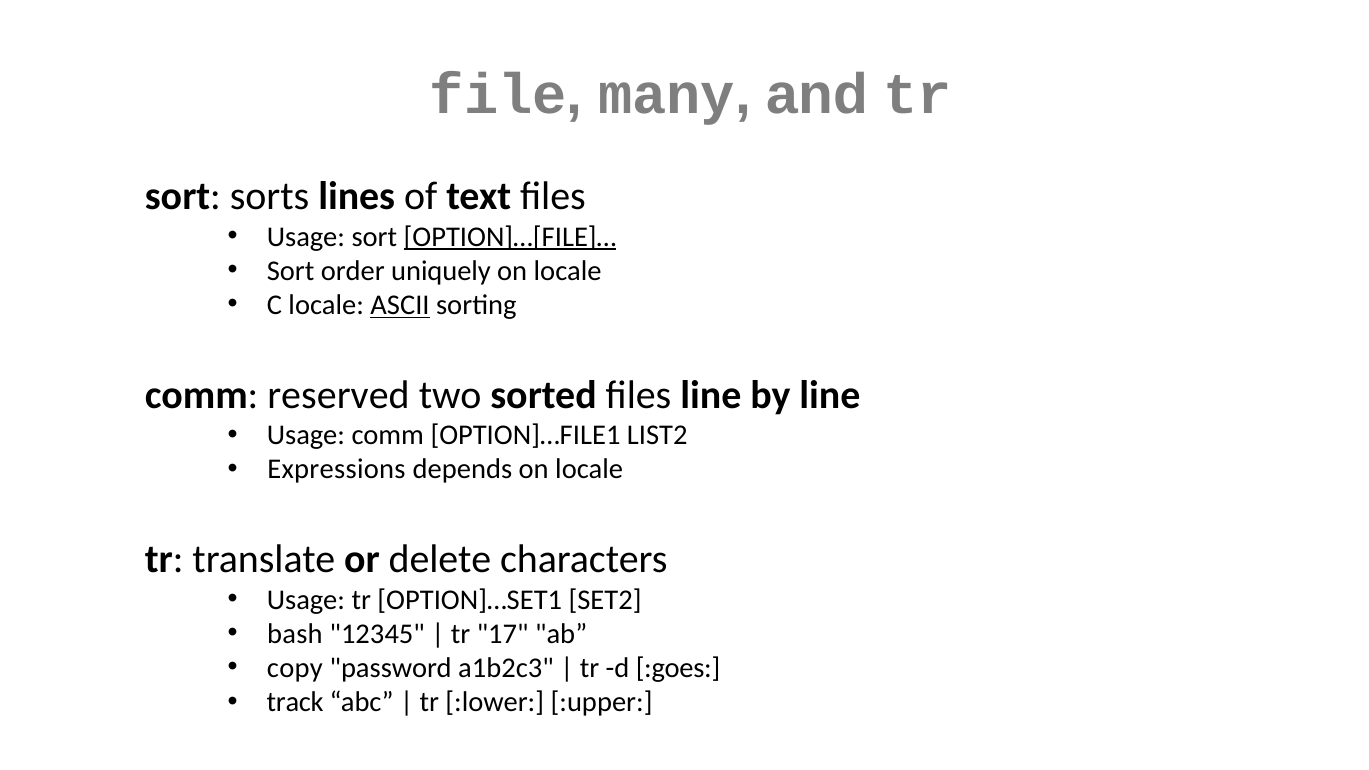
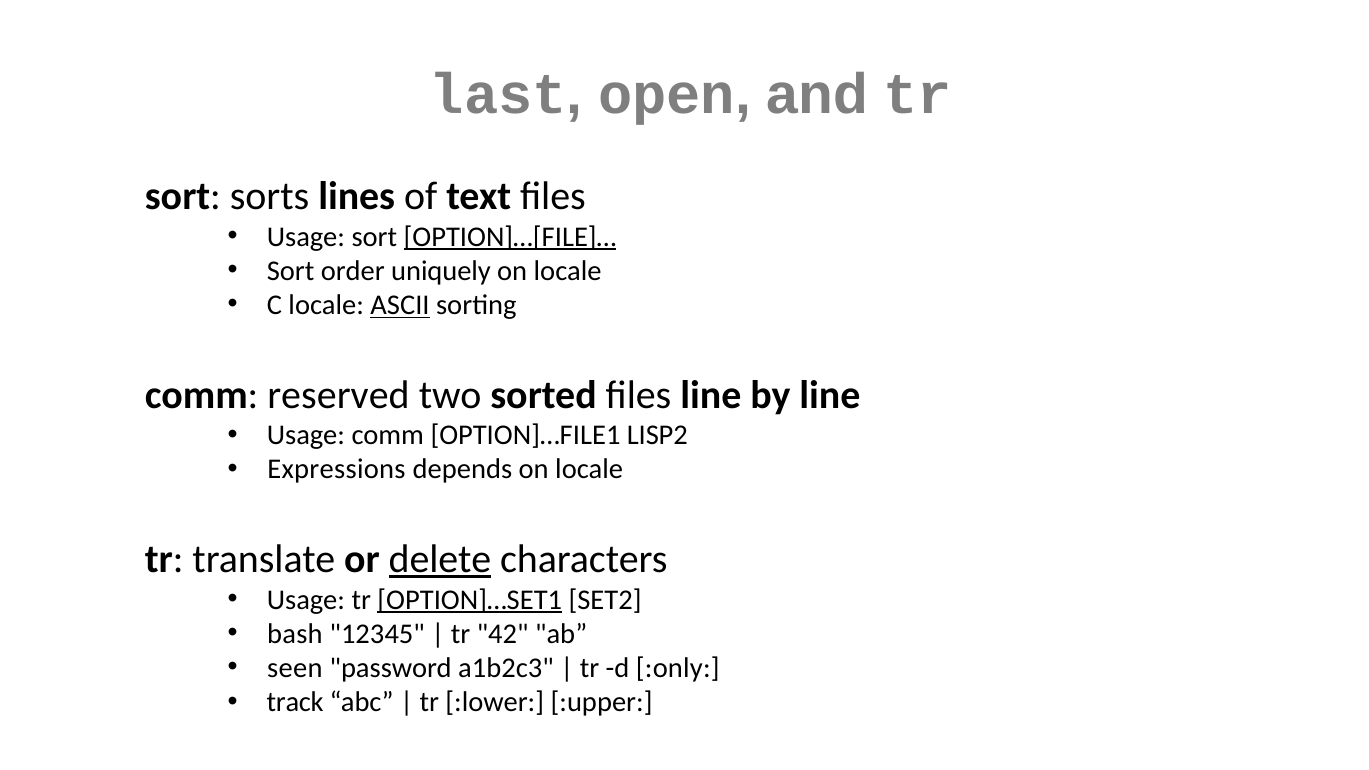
file: file -> last
many: many -> open
LIST2: LIST2 -> LISP2
delete underline: none -> present
OPTION]…SET1 underline: none -> present
17: 17 -> 42
copy: copy -> seen
:goes: :goes -> :only
